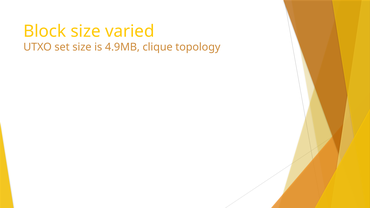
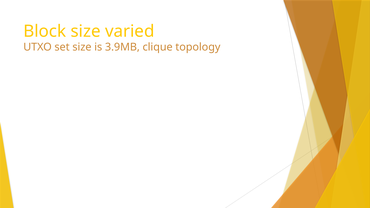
4.9MB: 4.9MB -> 3.9MB
